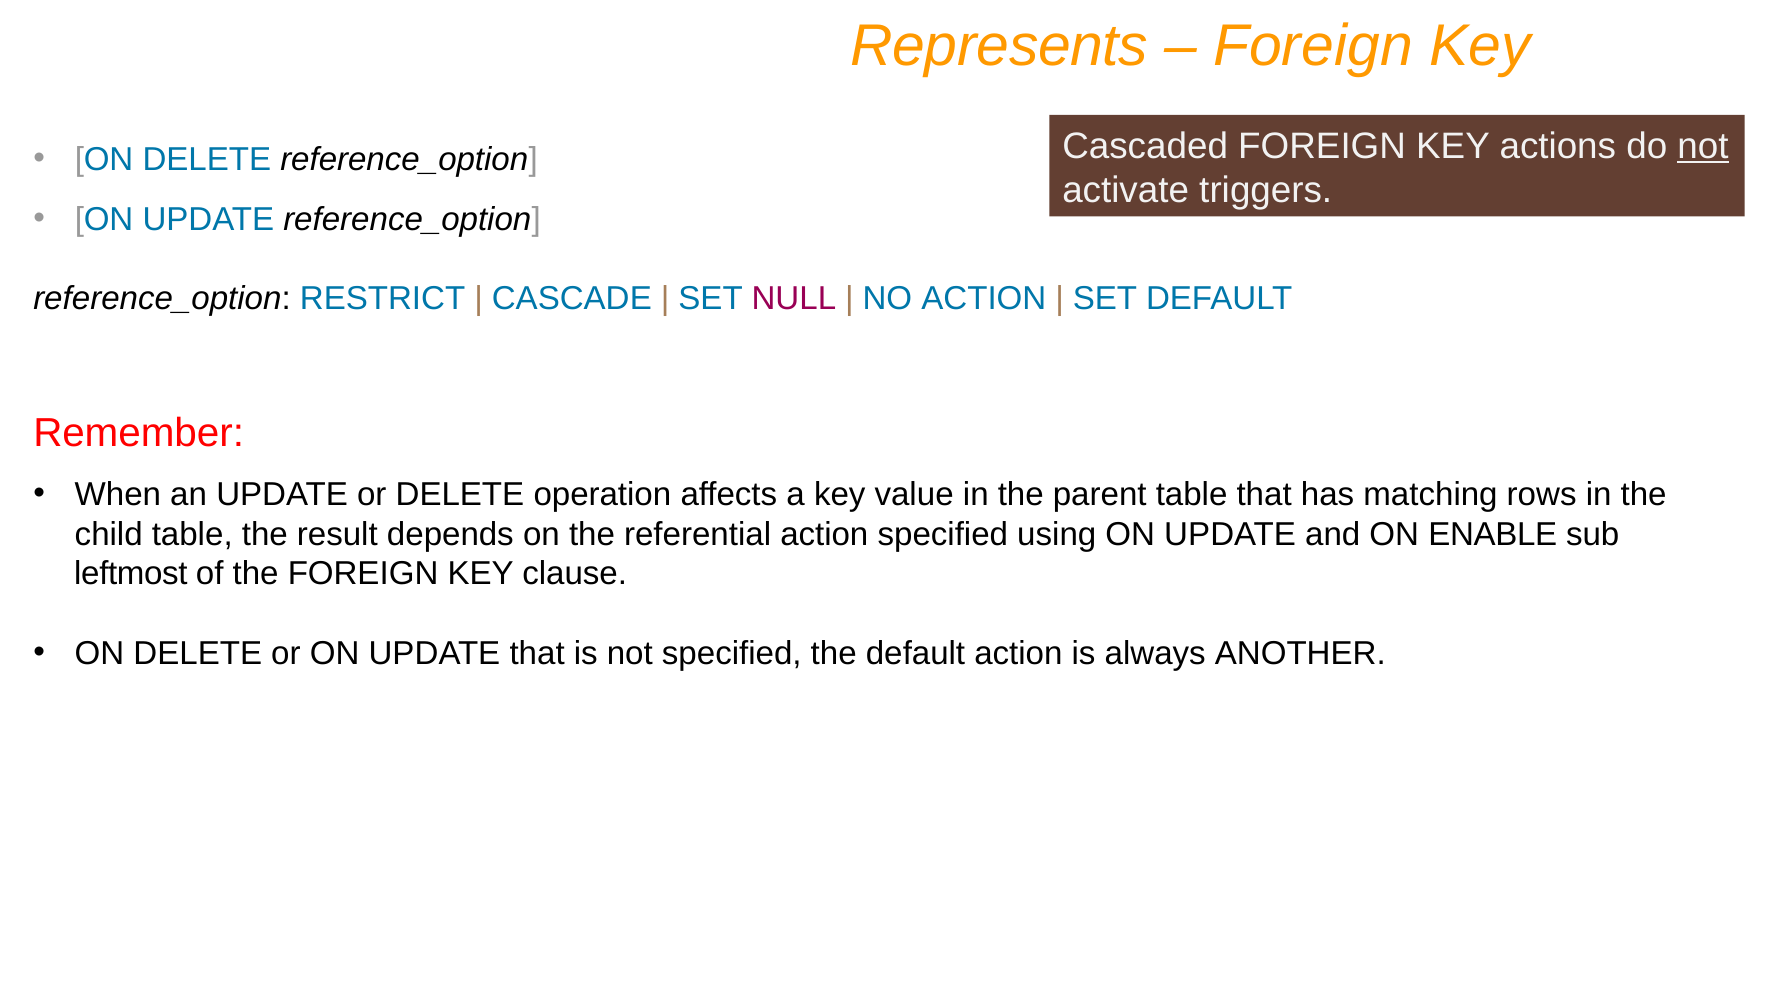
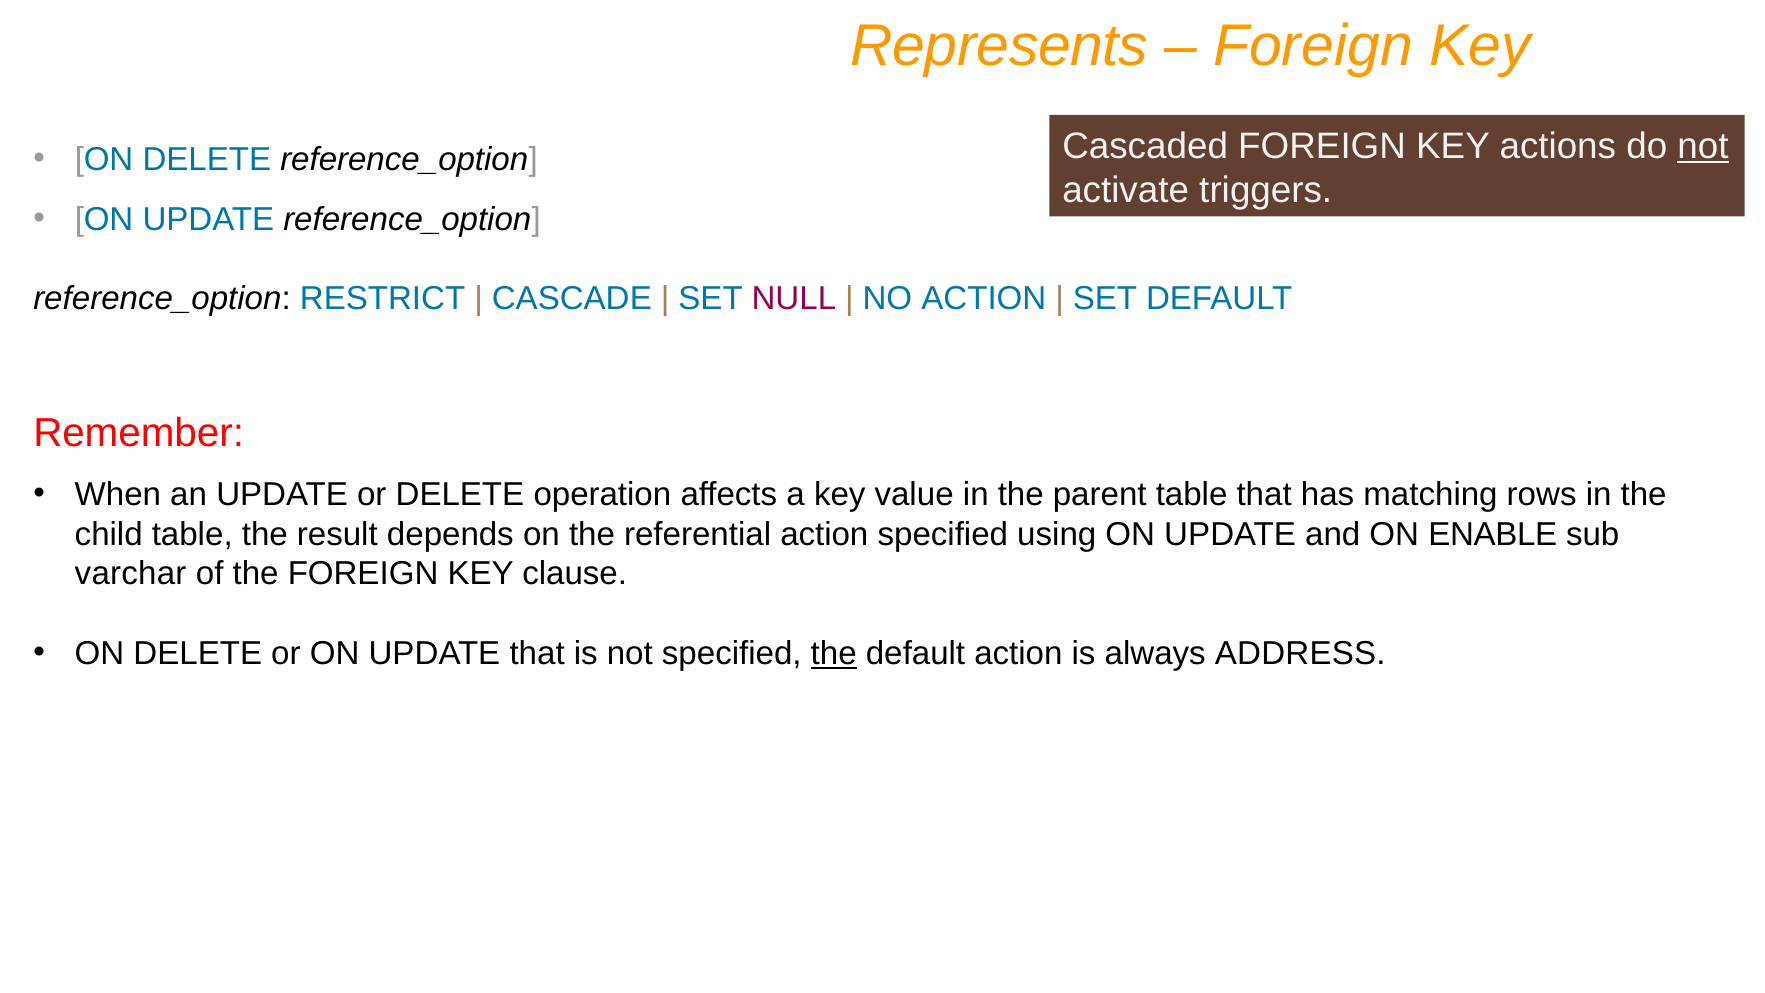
leftmost: leftmost -> varchar
the at (834, 653) underline: none -> present
ANOTHER: ANOTHER -> ADDRESS
